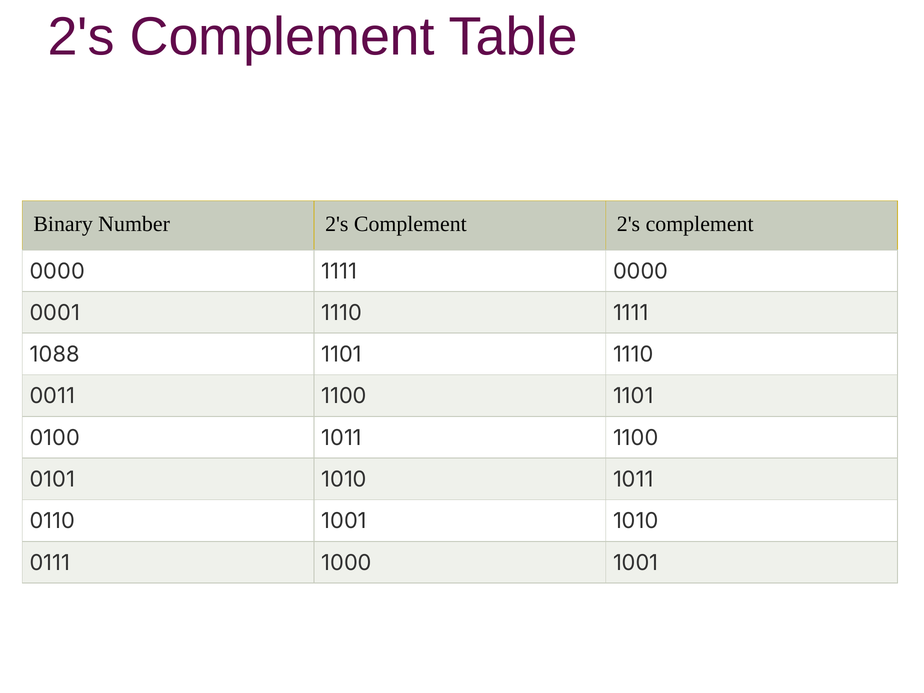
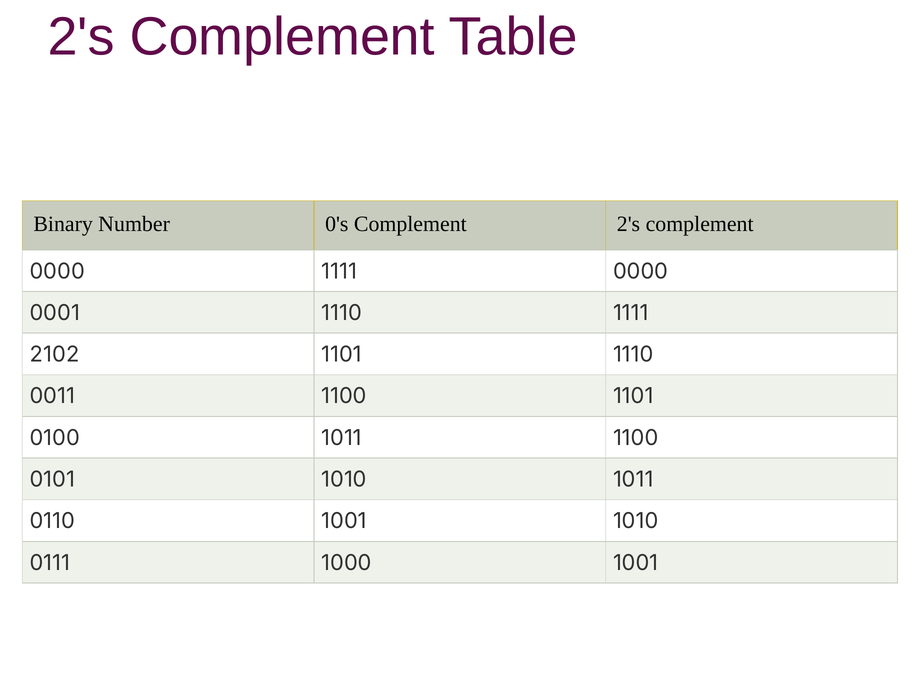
Number 2's: 2's -> 0's
1088: 1088 -> 2102
